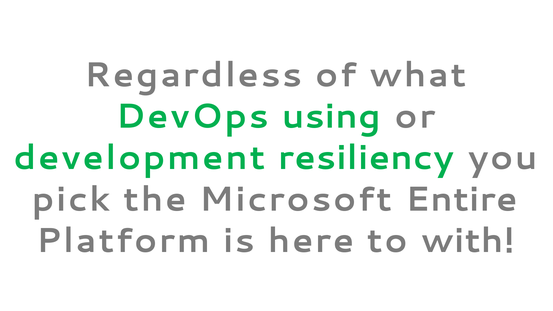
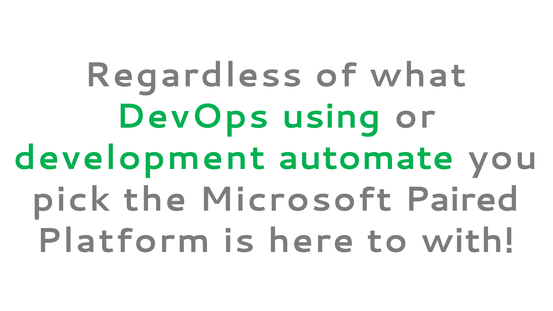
resiliency: resiliency -> automate
Entire: Entire -> Paired
